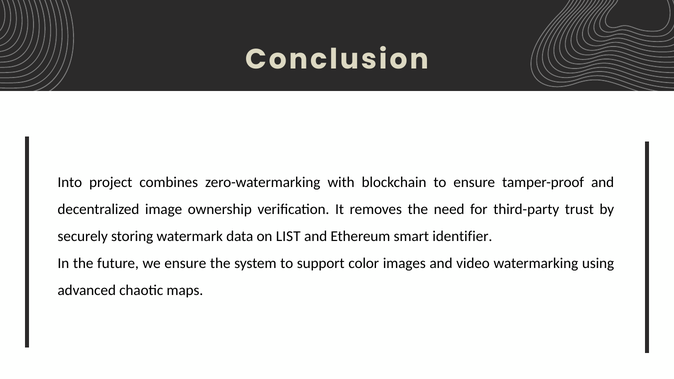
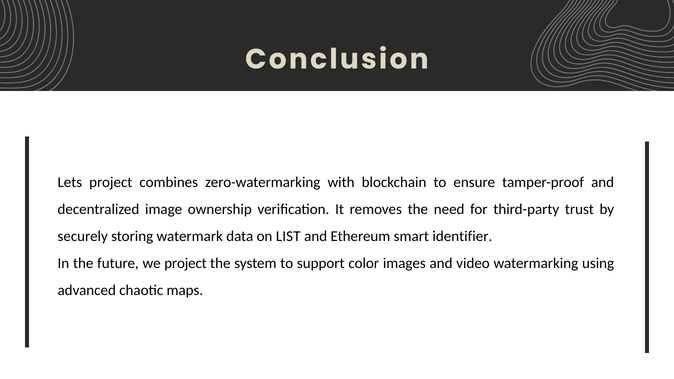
Into: Into -> Lets
we ensure: ensure -> project
